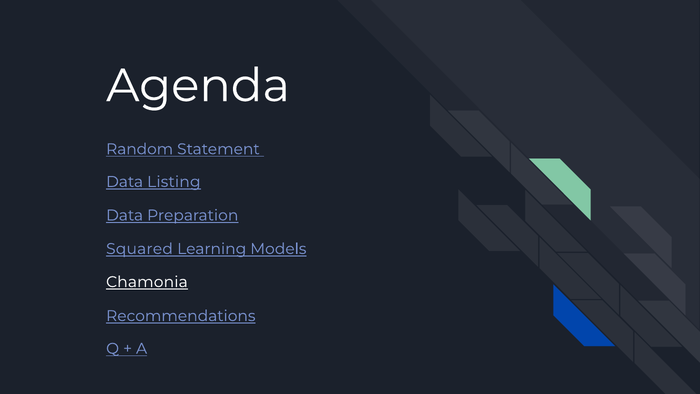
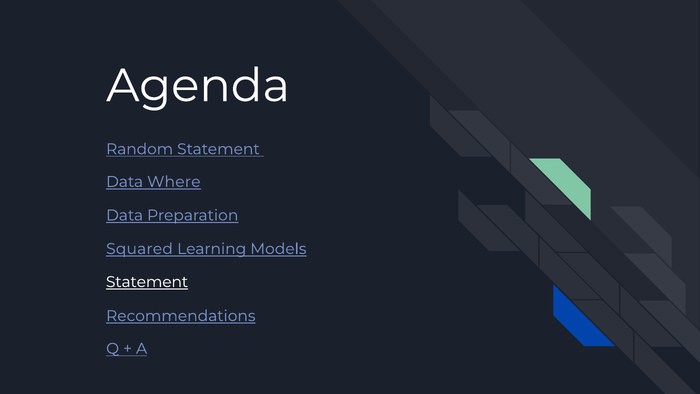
Listing: Listing -> Where
Chamonia at (147, 282): Chamonia -> Statement
